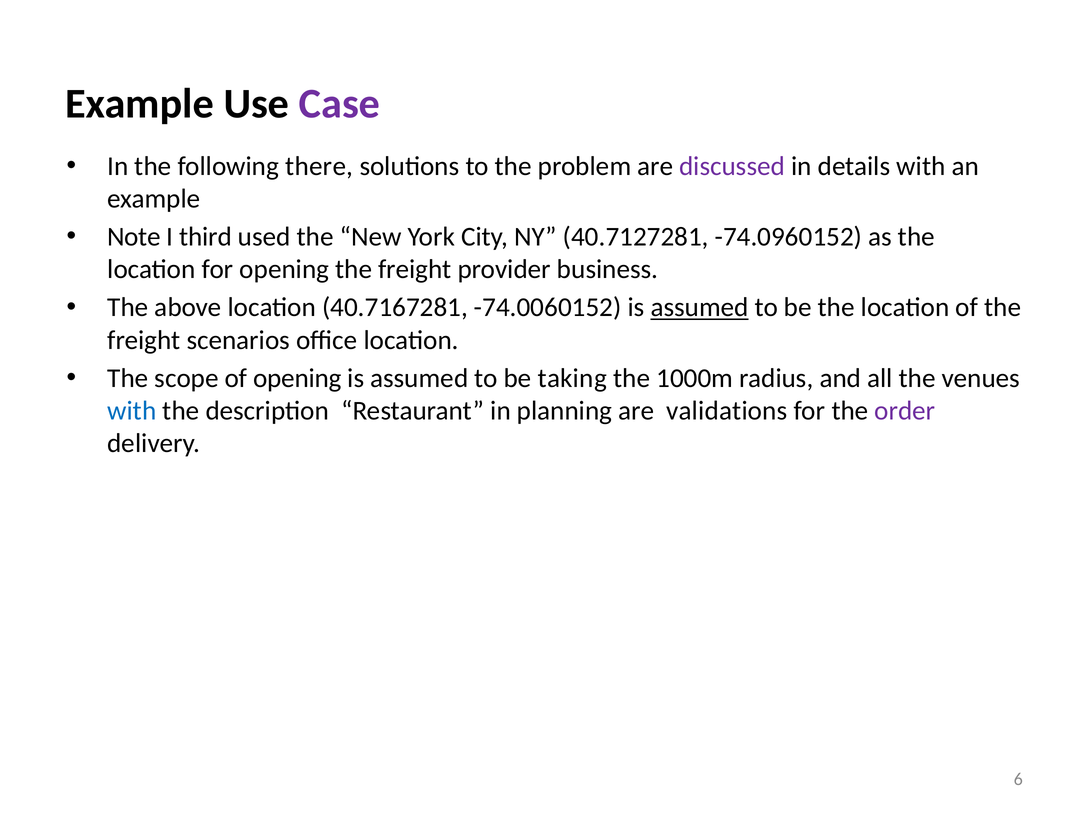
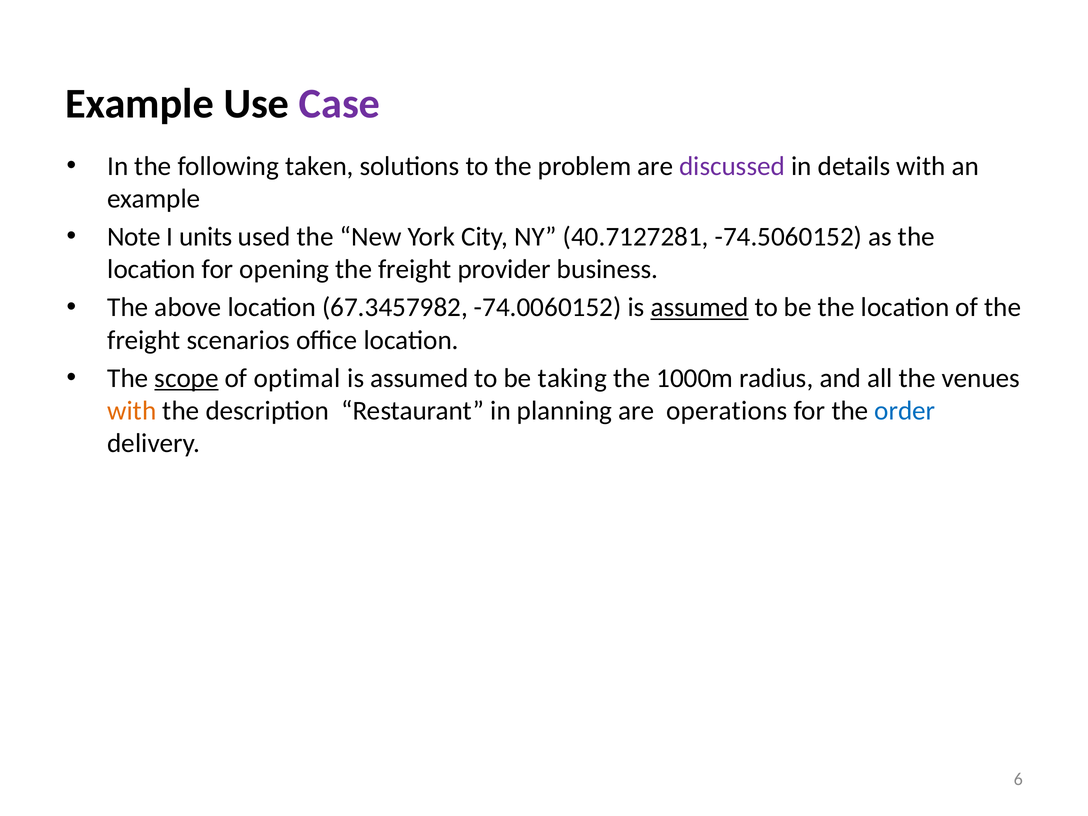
there: there -> taken
third: third -> units
-74.0960152: -74.0960152 -> -74.5060152
40.7167281: 40.7167281 -> 67.3457982
scope underline: none -> present
of opening: opening -> optimal
with at (132, 411) colour: blue -> orange
validations: validations -> operations
order colour: purple -> blue
